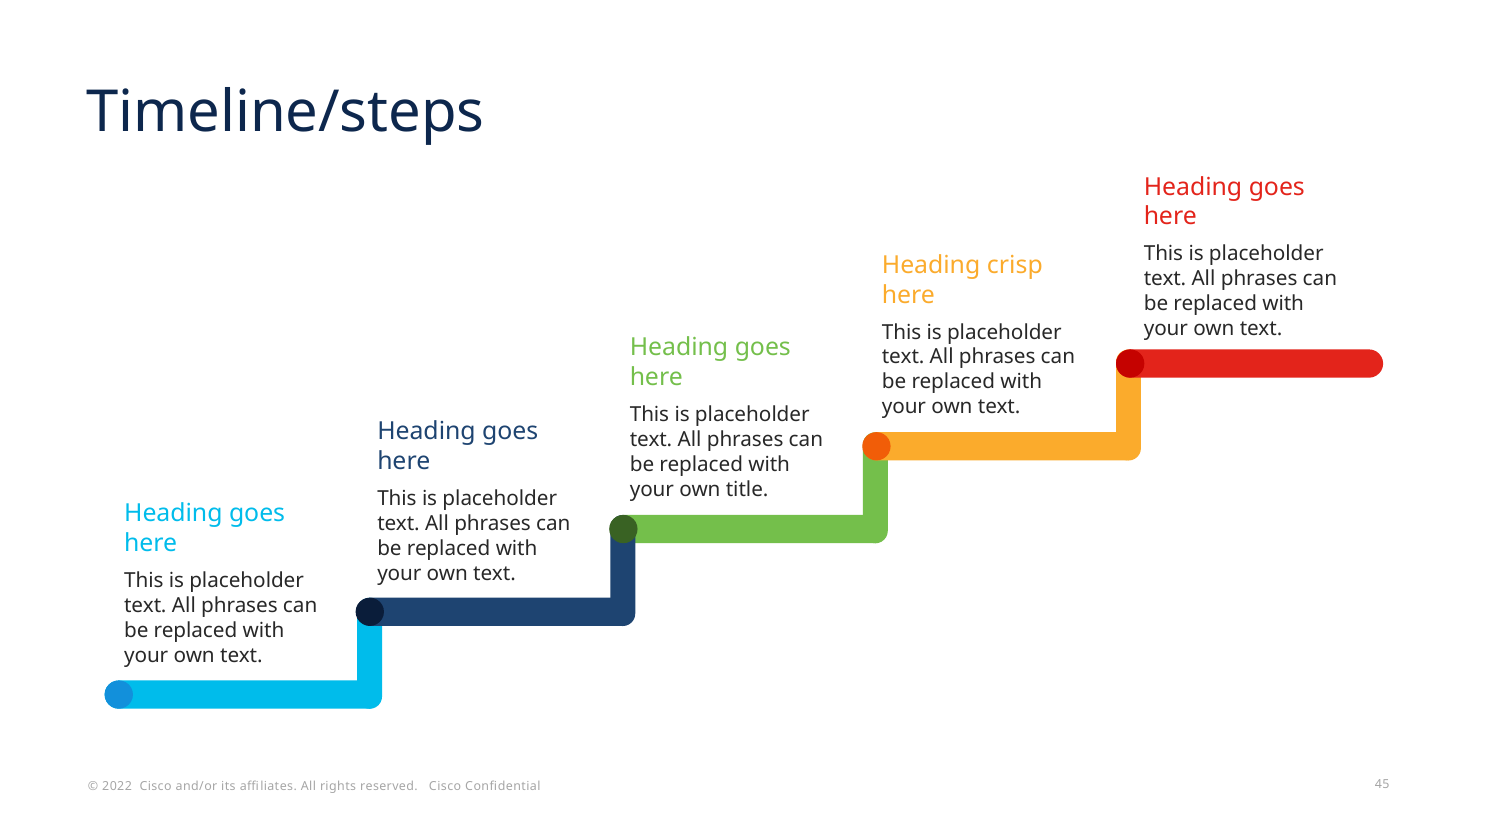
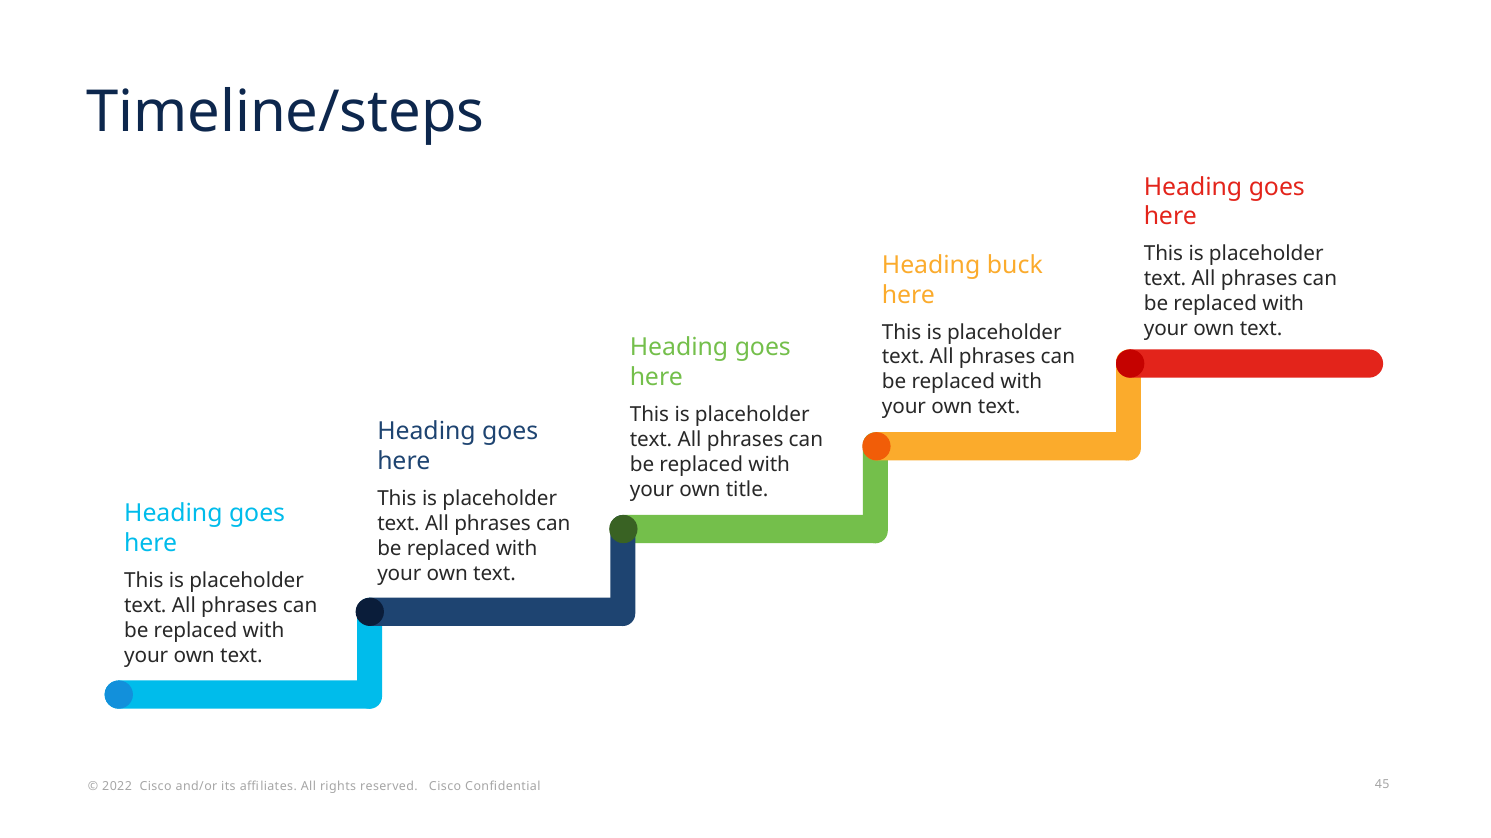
crisp: crisp -> buck
